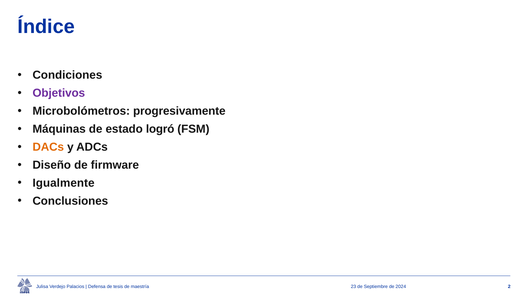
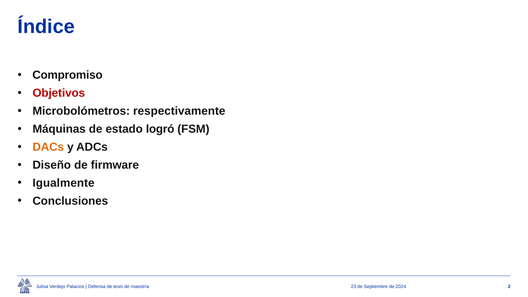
Condiciones: Condiciones -> Compromiso
Objetivos colour: purple -> red
progresivamente: progresivamente -> respectivamente
